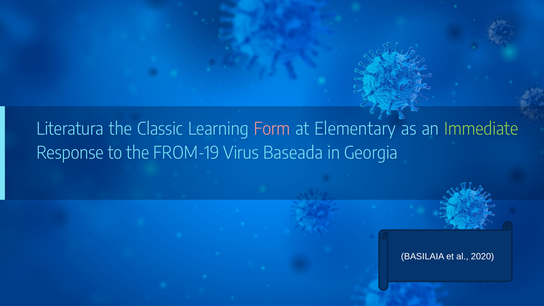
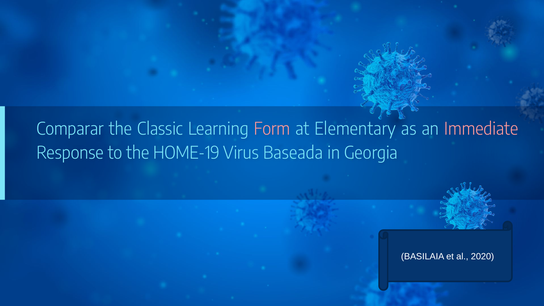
Literatura: Literatura -> Comparar
Immediate colour: light green -> pink
FROM-19: FROM-19 -> HOME-19
